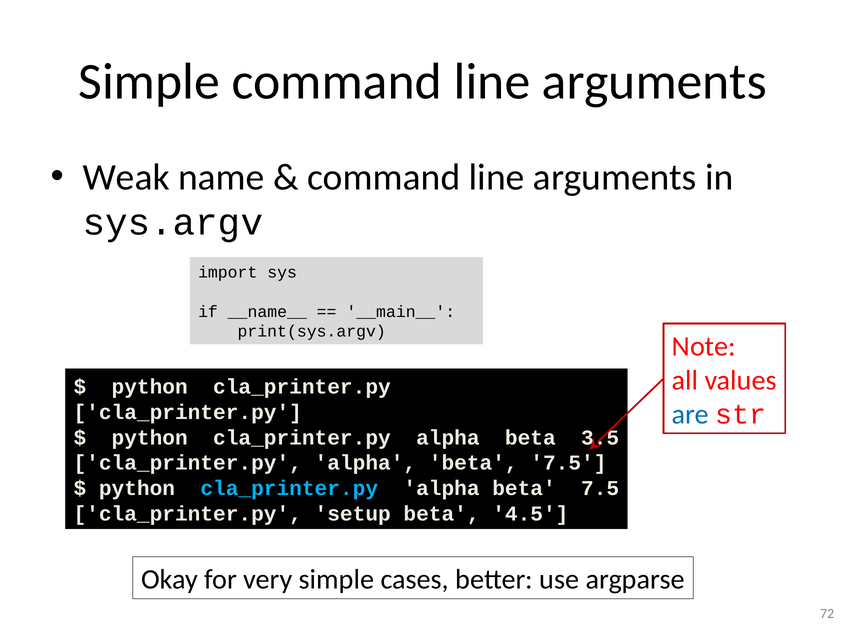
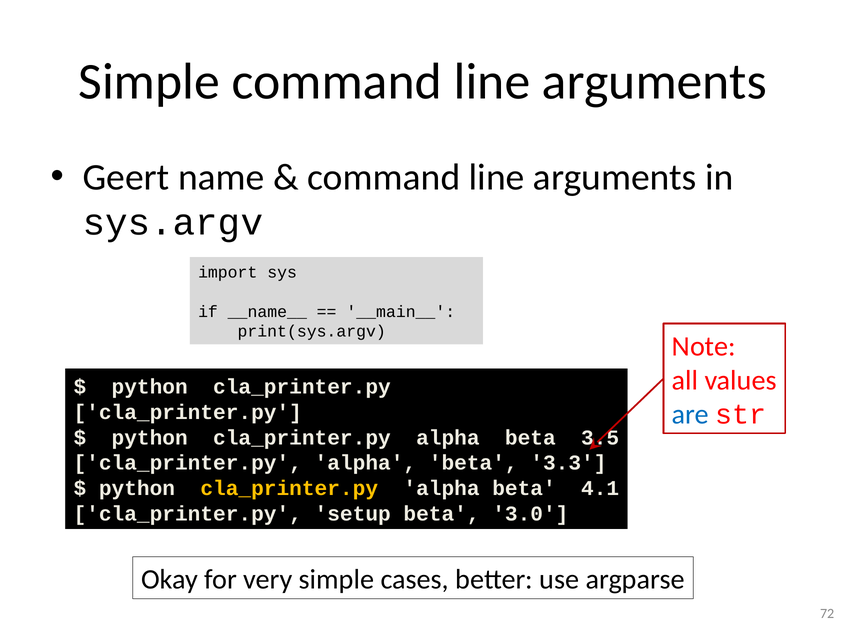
Weak: Weak -> Geert
7.5 at (568, 463): 7.5 -> 3.3
cla_printer.py at (289, 489) colour: light blue -> yellow
7.5 at (600, 489): 7.5 -> 4.1
4.5: 4.5 -> 3.0
